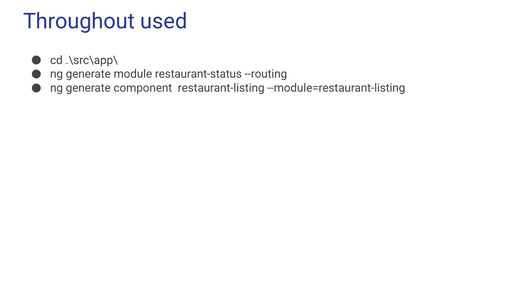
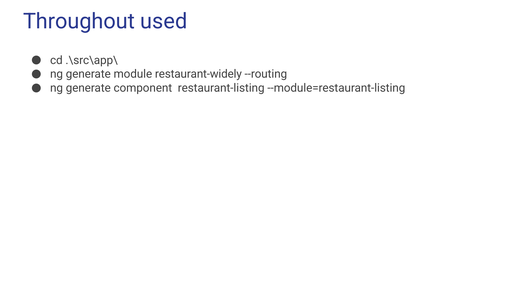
restaurant-status: restaurant-status -> restaurant-widely
